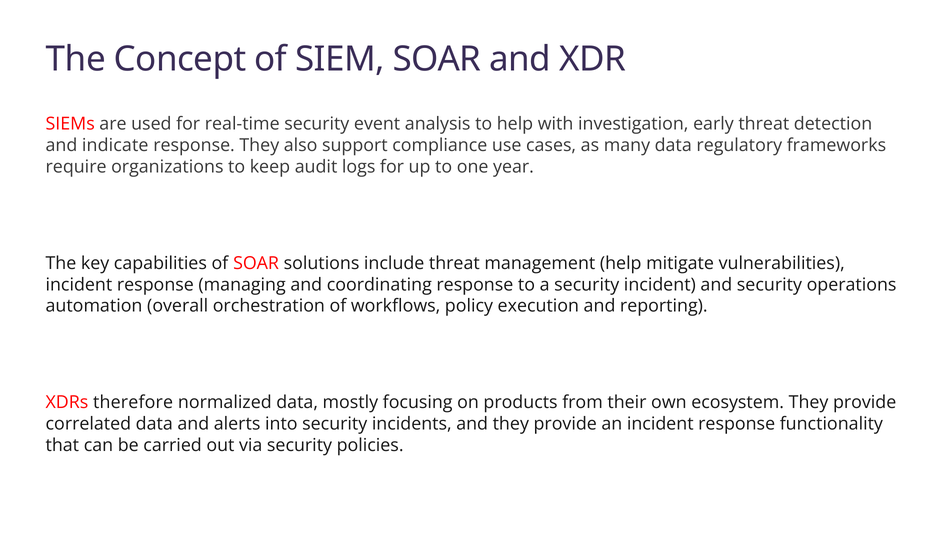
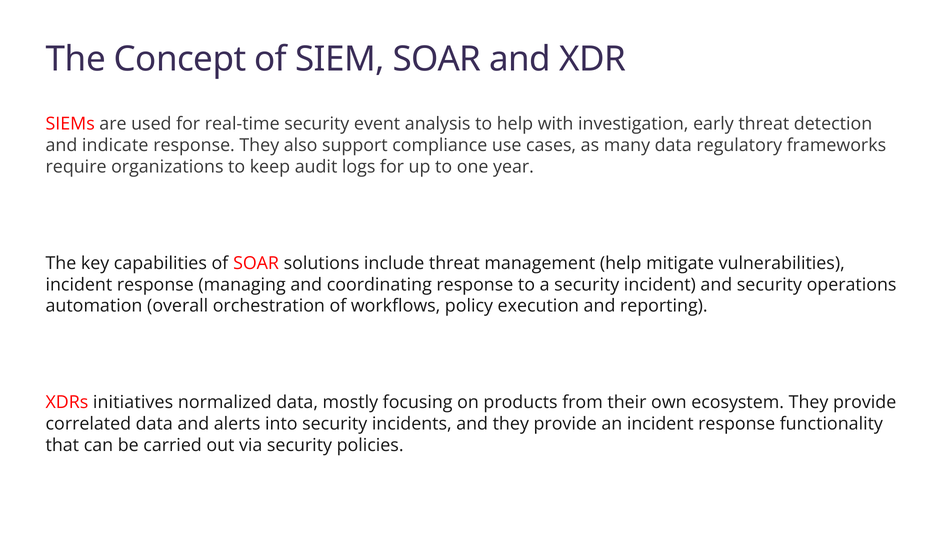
therefore: therefore -> initiatives
